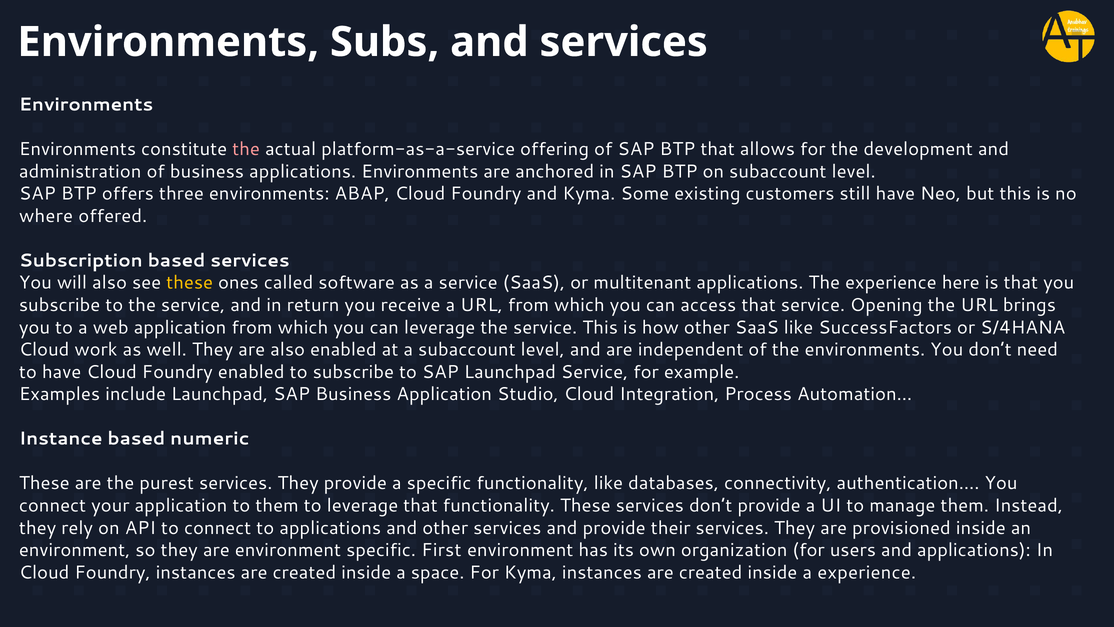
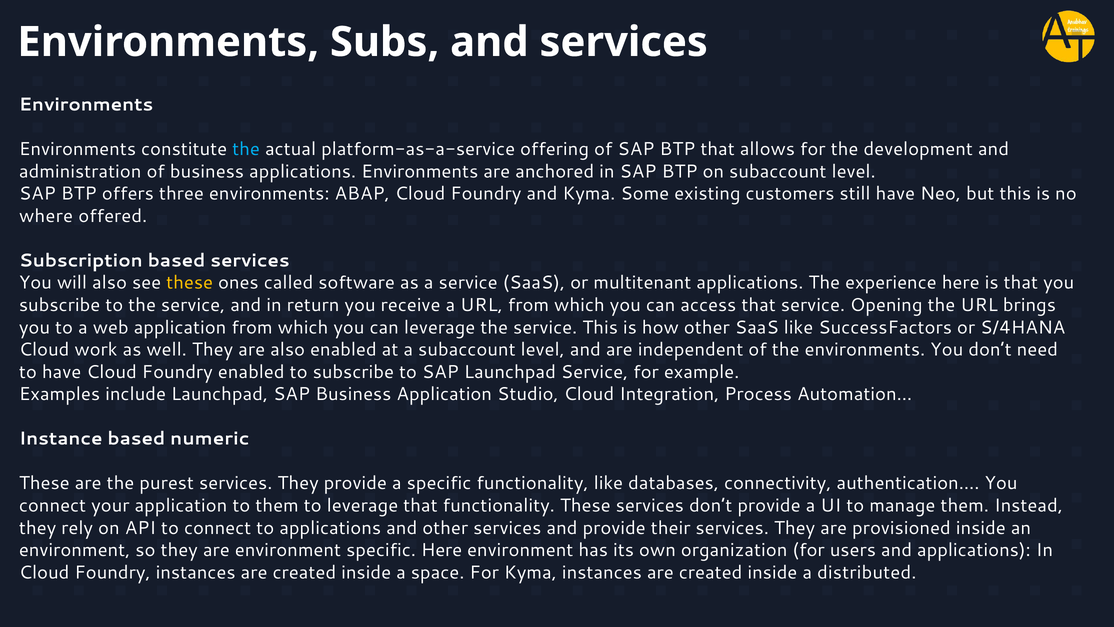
the at (246, 149) colour: pink -> light blue
specific First: First -> Here
a experience: experience -> distributed
